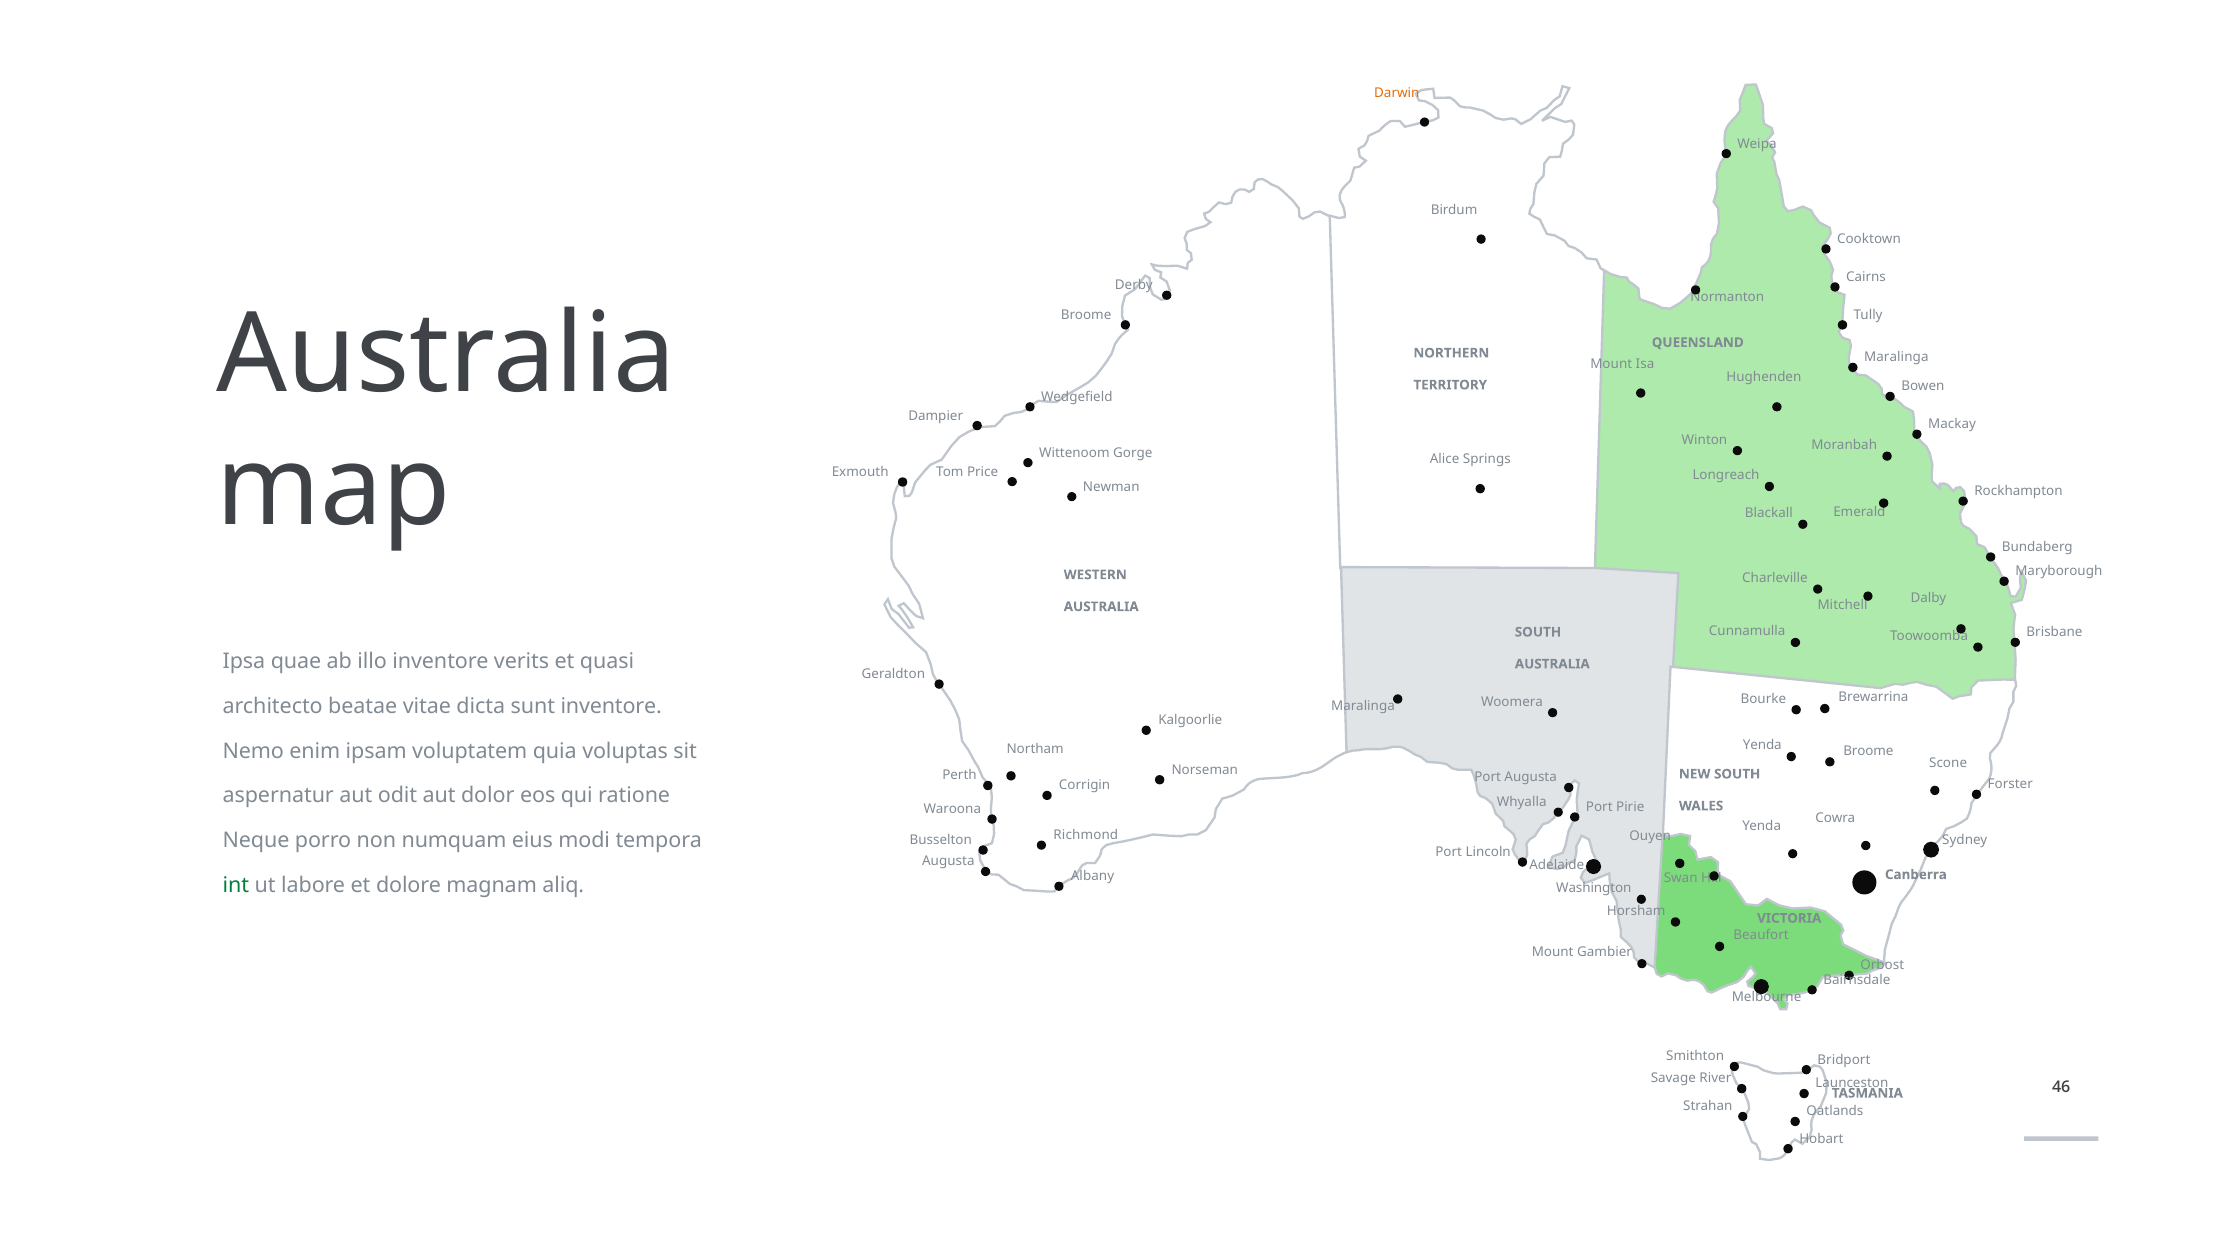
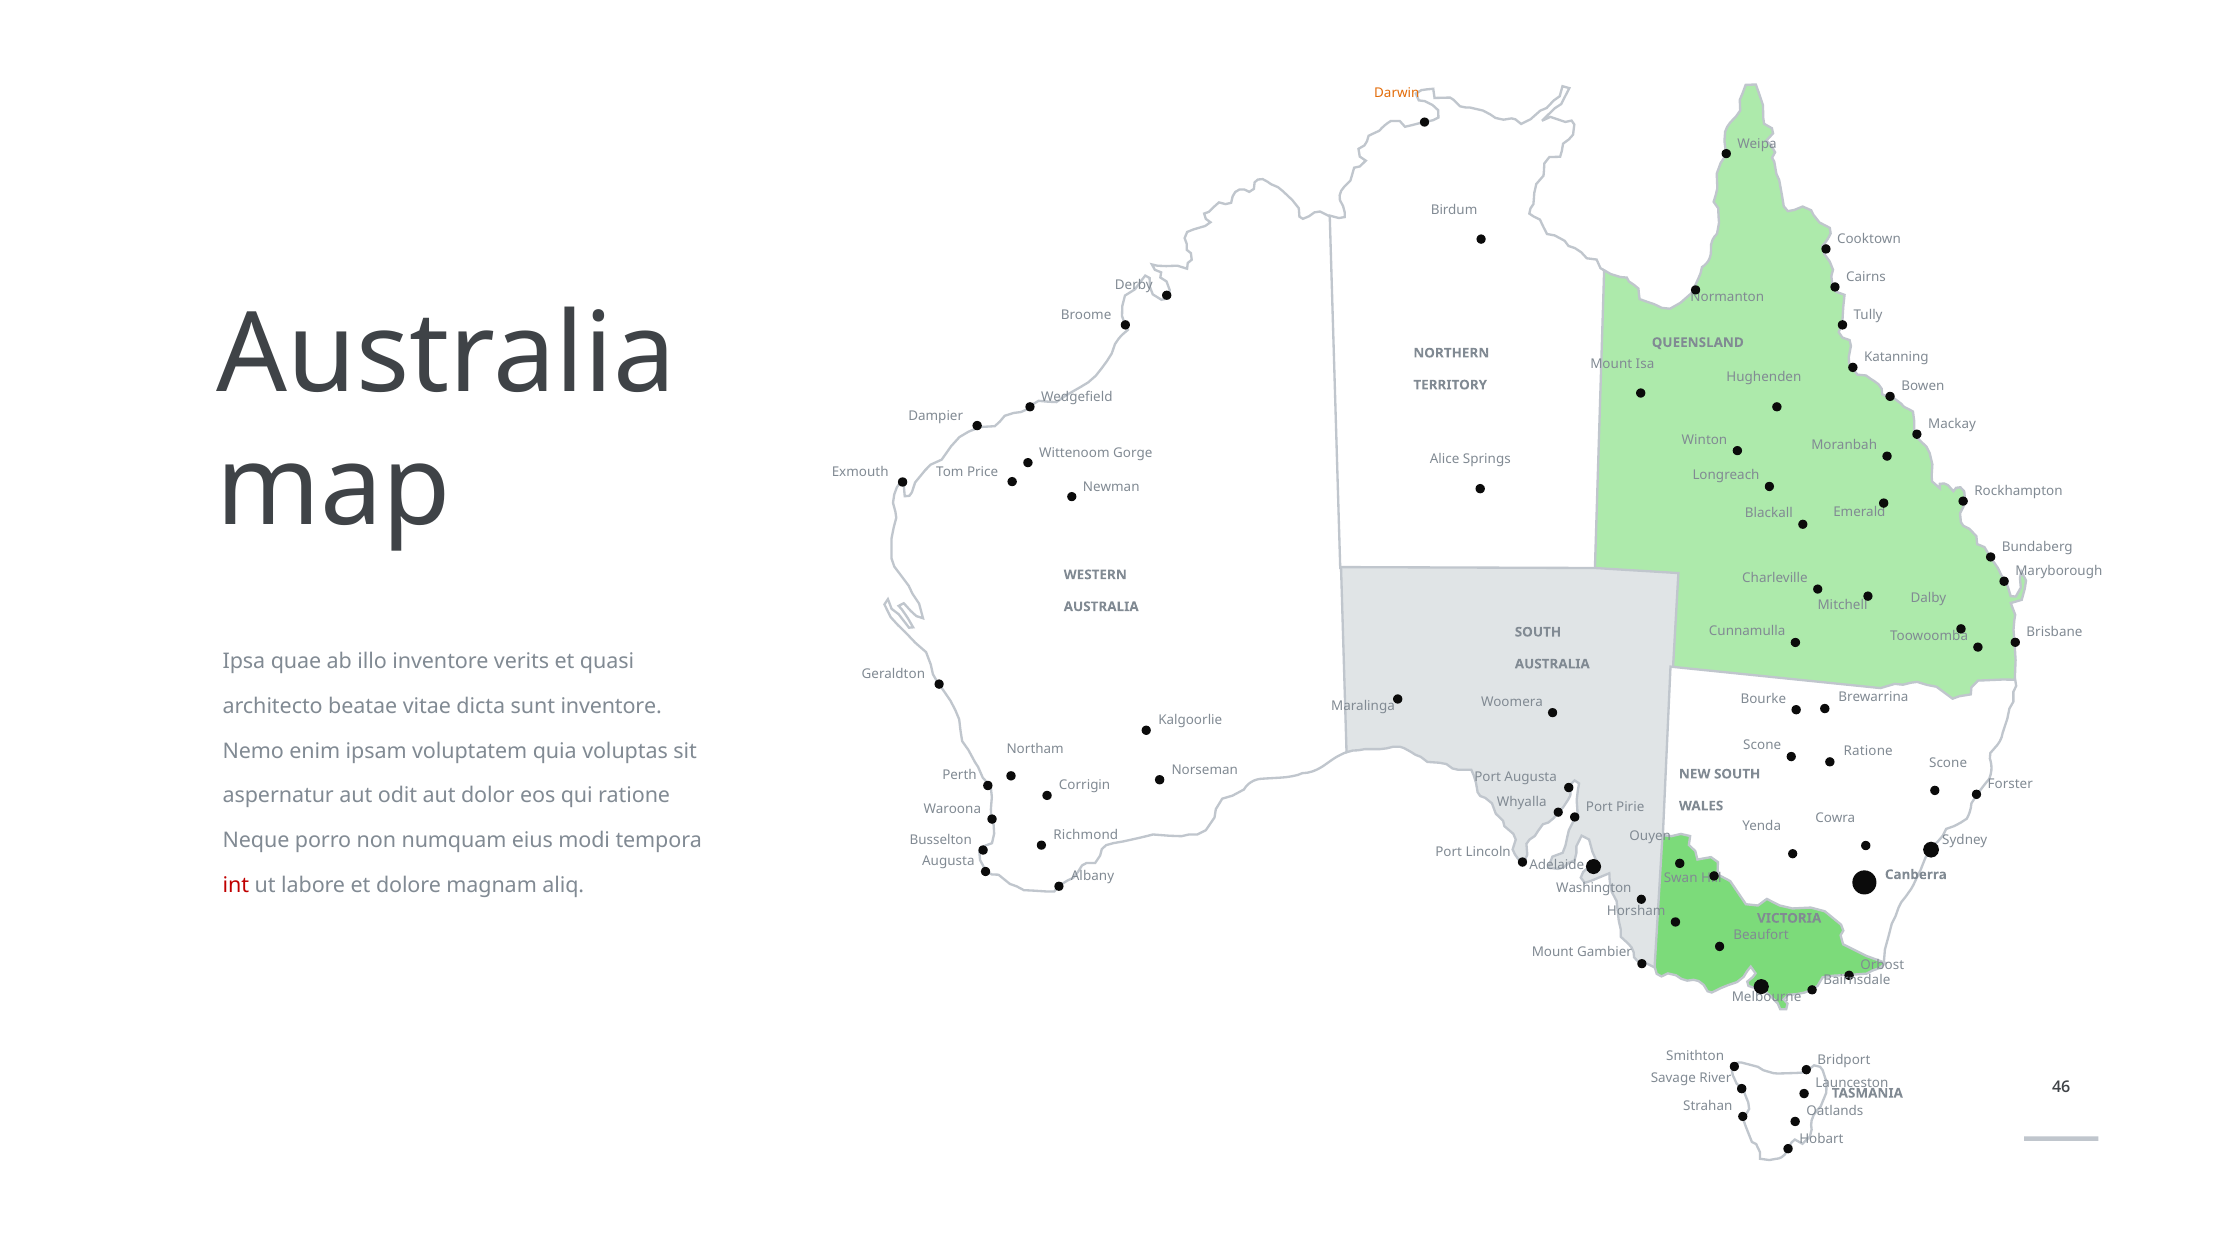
Maralinga at (1896, 357): Maralinga -> Katanning
Yenda at (1762, 746): Yenda -> Scone
Broome at (1868, 751): Broome -> Ratione
int colour: green -> red
